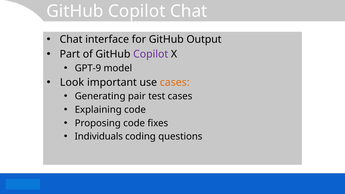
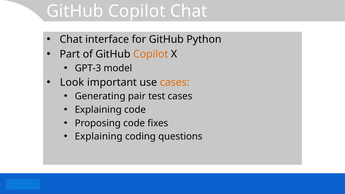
Output: Output -> Python
Copilot at (151, 54) colour: purple -> orange
GPT-9: GPT-9 -> GPT-3
Individuals at (99, 137): Individuals -> Explaining
